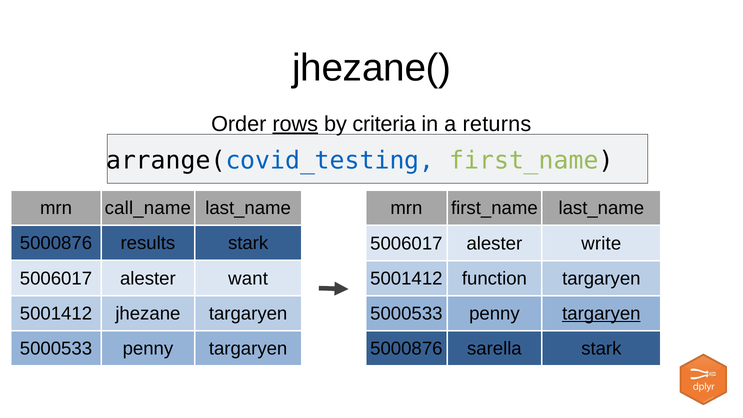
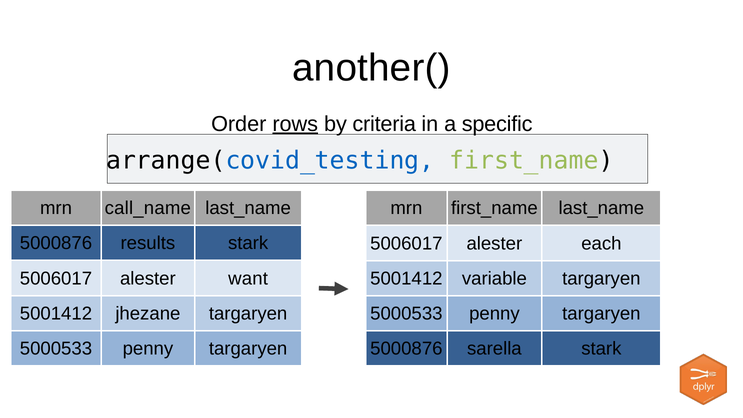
jhezane(: jhezane( -> another(
returns: returns -> specific
write: write -> each
function: function -> variable
targaryen at (601, 313) underline: present -> none
